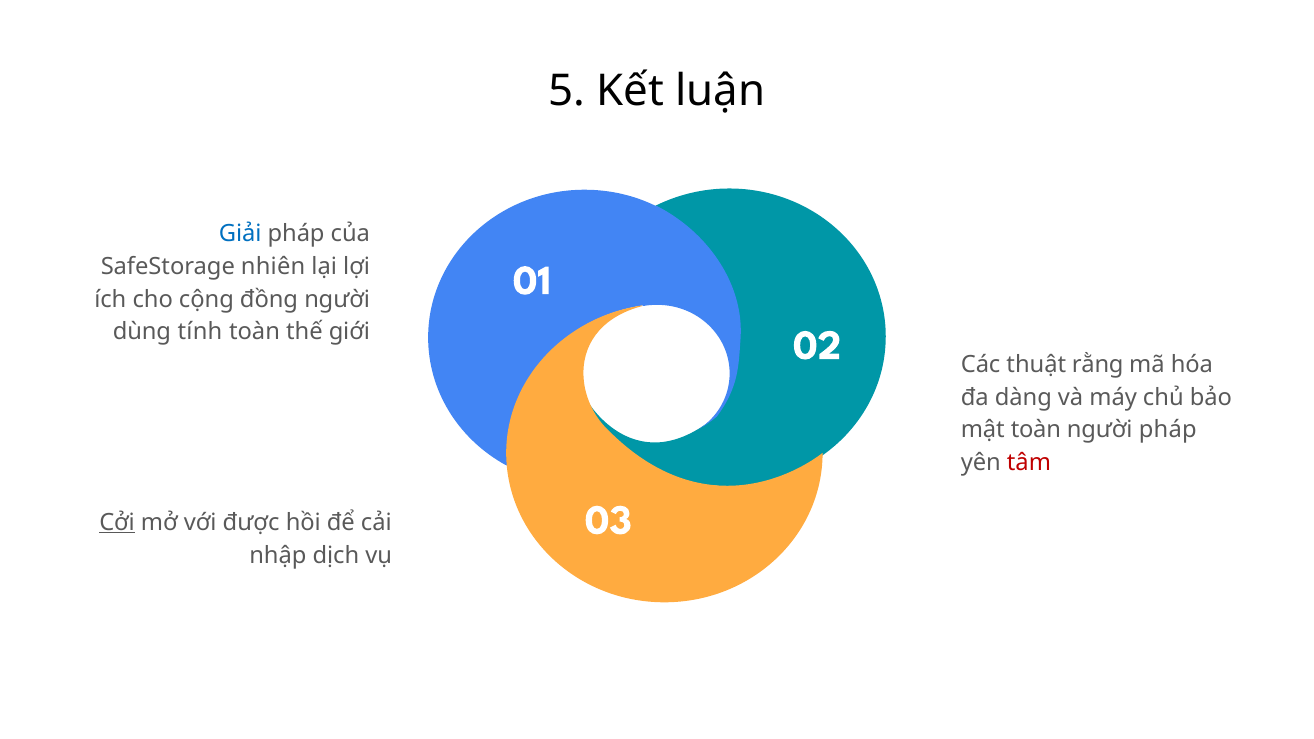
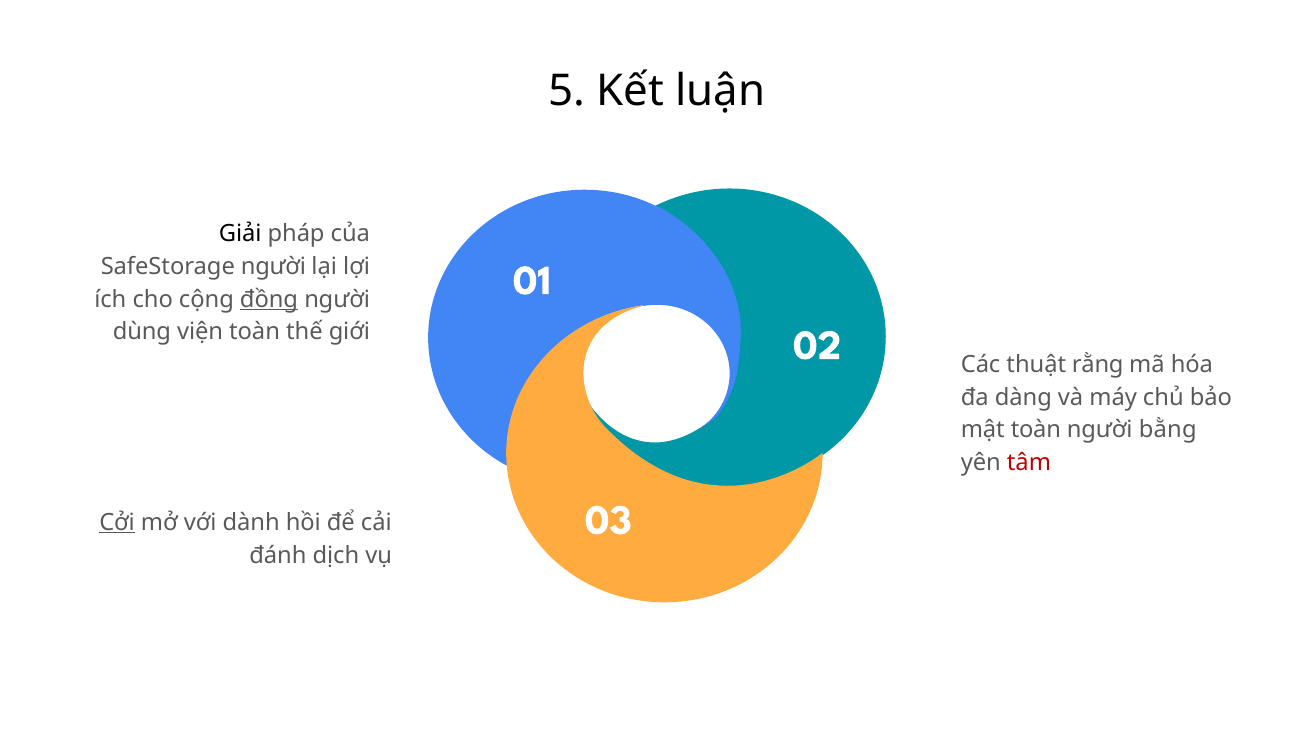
Giải colour: blue -> black
SafeStorage nhiên: nhiên -> người
đồng underline: none -> present
tính: tính -> viện
người pháp: pháp -> bằng
được: được -> dành
nhập: nhập -> đánh
